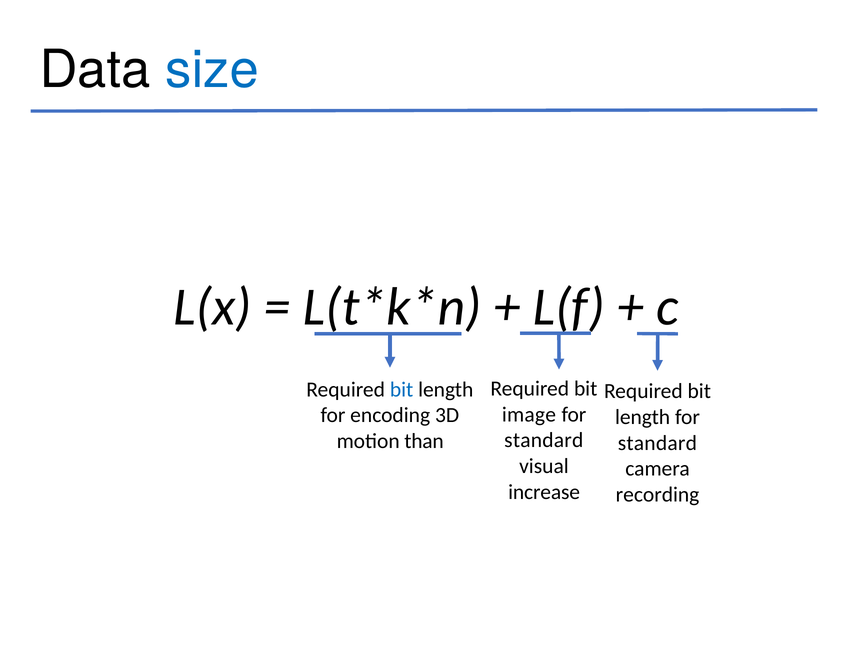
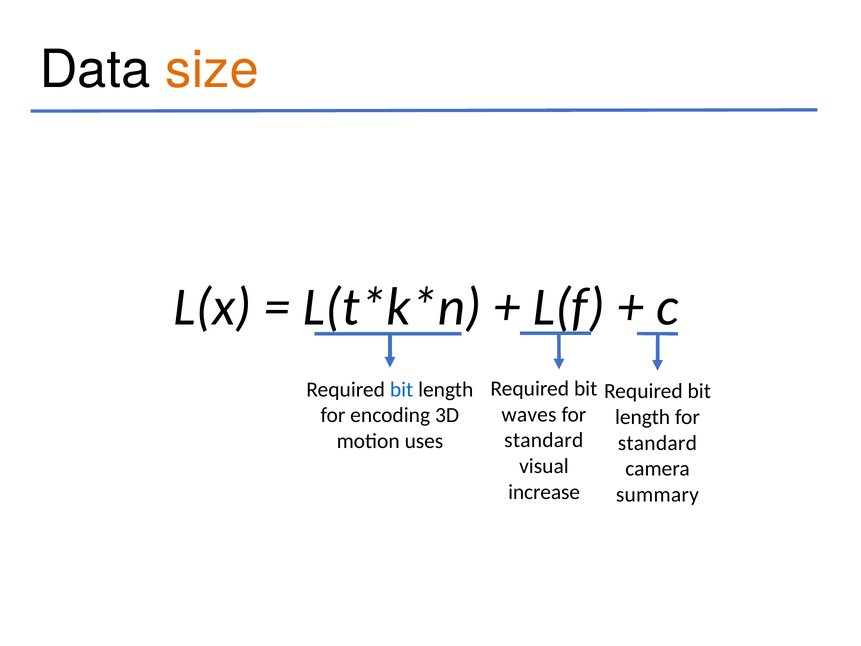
size colour: blue -> orange
image: image -> waves
than: than -> uses
recording: recording -> summary
